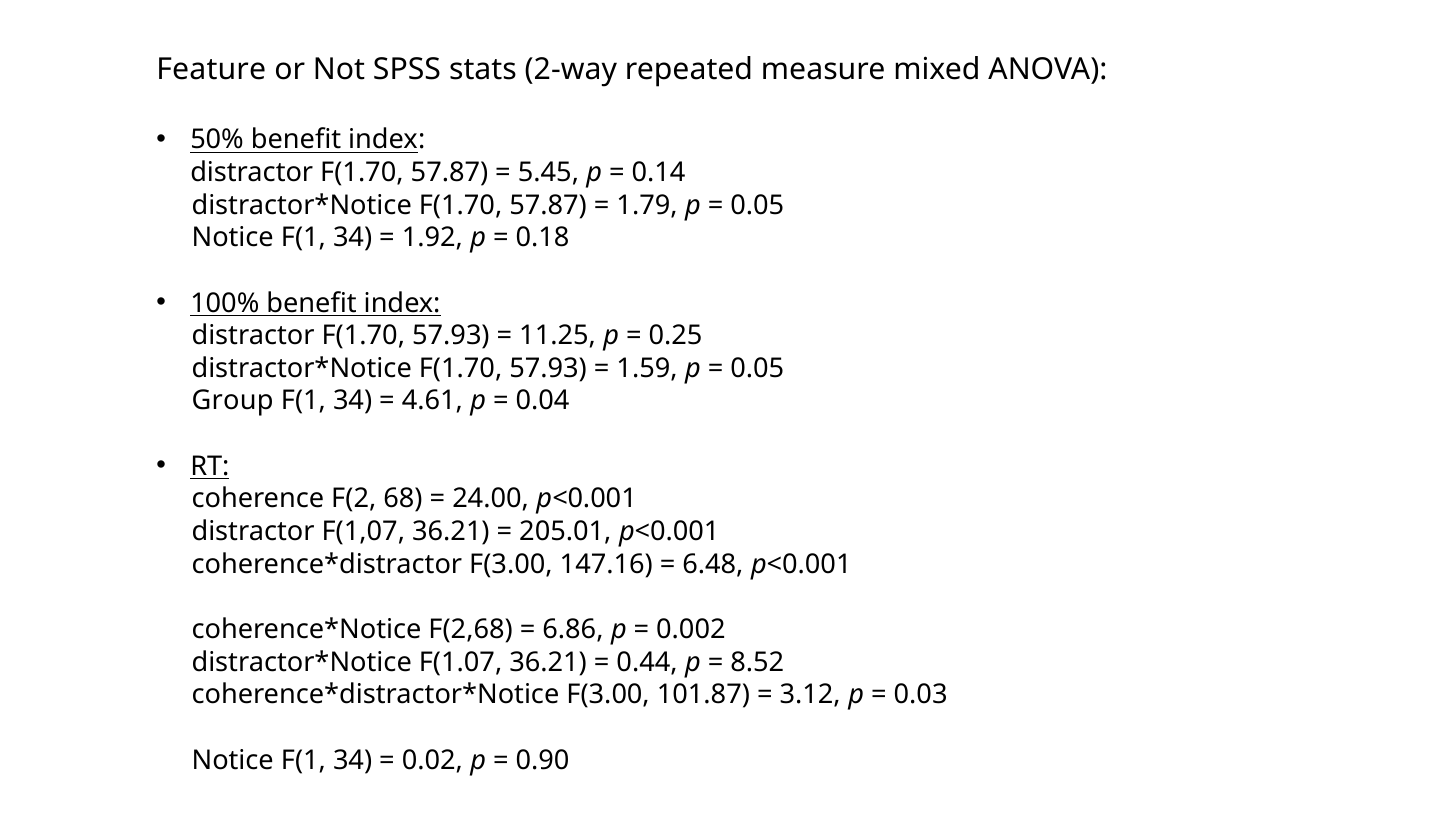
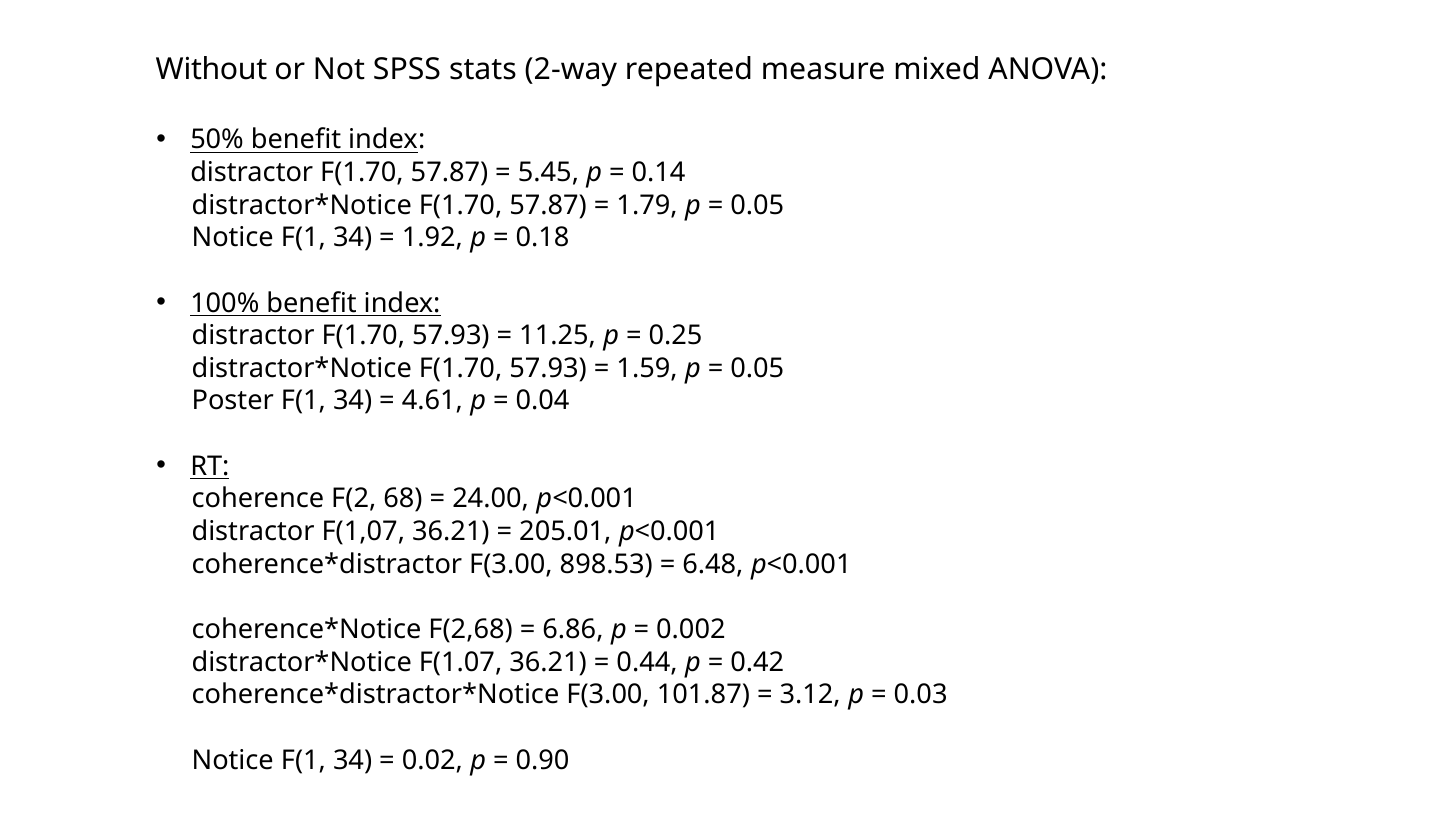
Feature: Feature -> Without
Group: Group -> Poster
147.16: 147.16 -> 898.53
8.52: 8.52 -> 0.42
